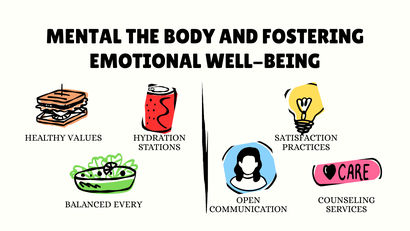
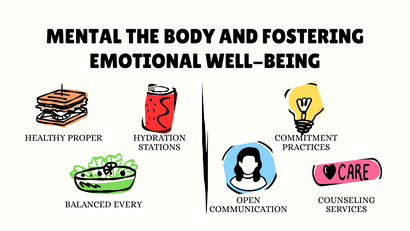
VALUES: VALUES -> PROPER
SATISFACTION: SATISFACTION -> COMMITMENT
